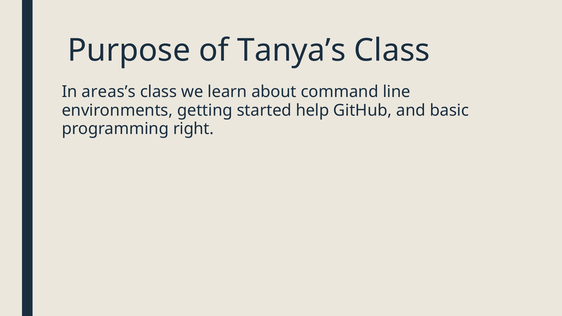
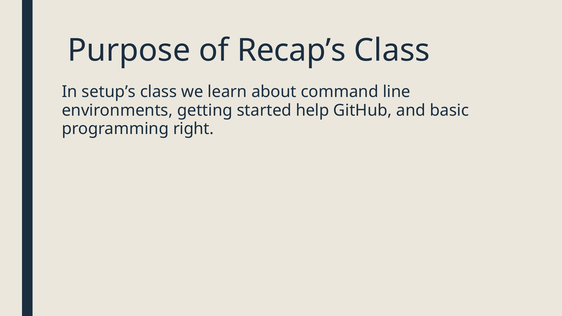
Tanya’s: Tanya’s -> Recap’s
areas’s: areas’s -> setup’s
